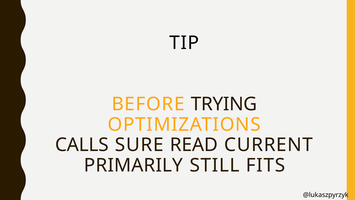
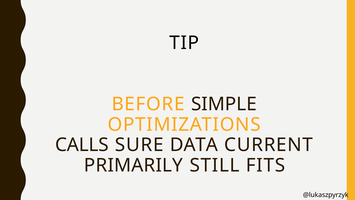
TRYING: TRYING -> SIMPLE
READ: READ -> DATA
